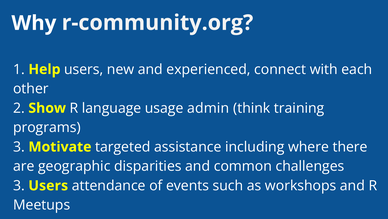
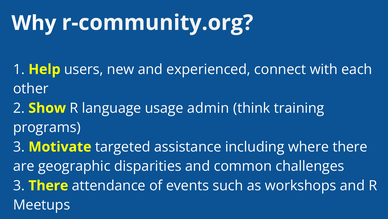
3 Users: Users -> There
